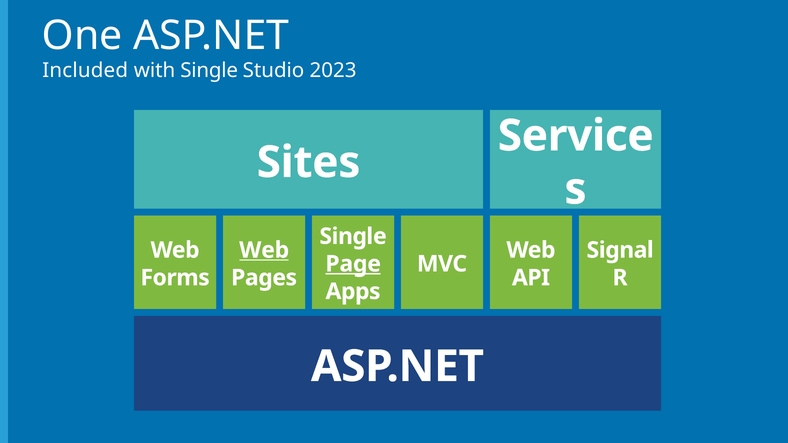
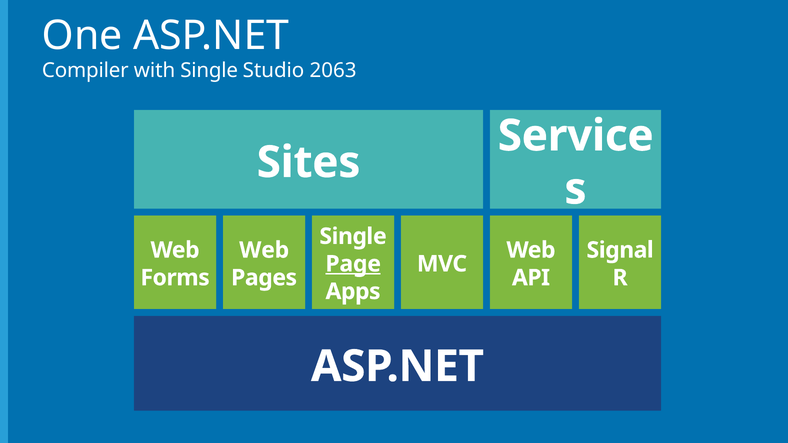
Included: Included -> Compiler
2023: 2023 -> 2063
Web at (264, 250) underline: present -> none
